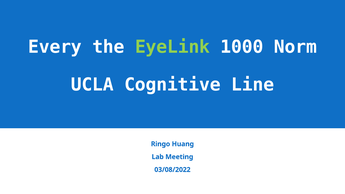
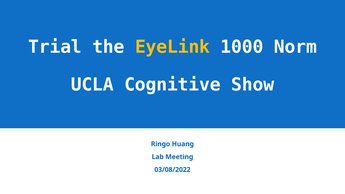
Every: Every -> Trial
EyeLink colour: light green -> yellow
Line: Line -> Show
